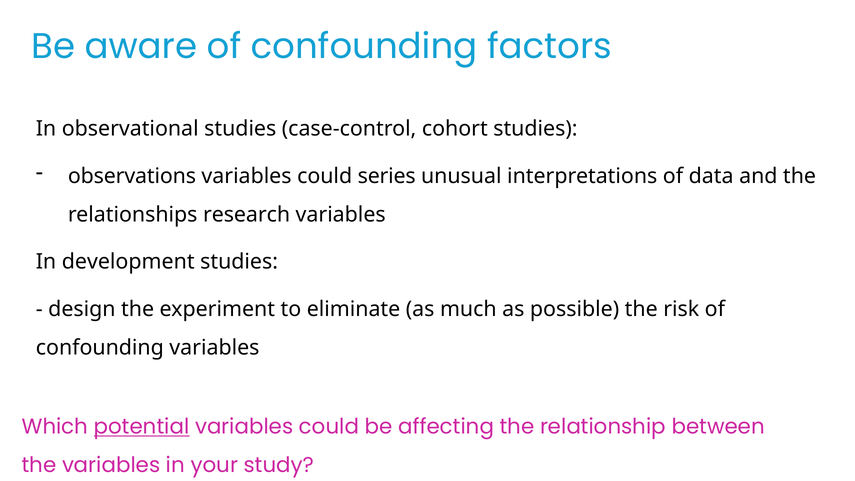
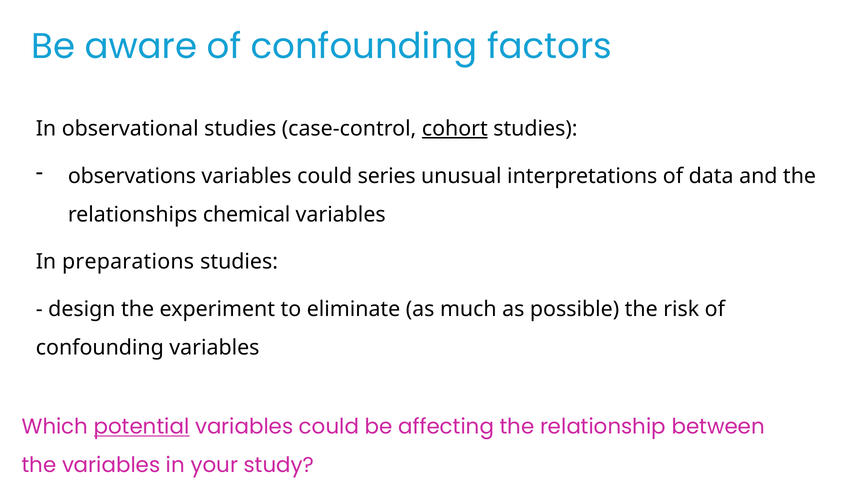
cohort underline: none -> present
research: research -> chemical
development: development -> preparations
